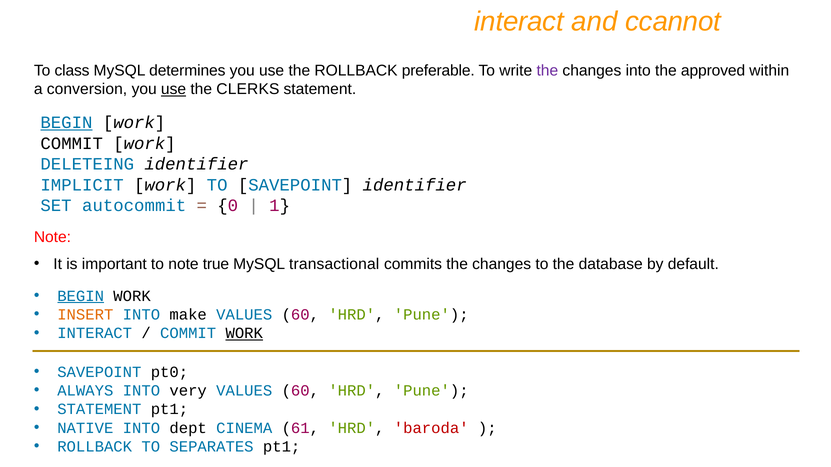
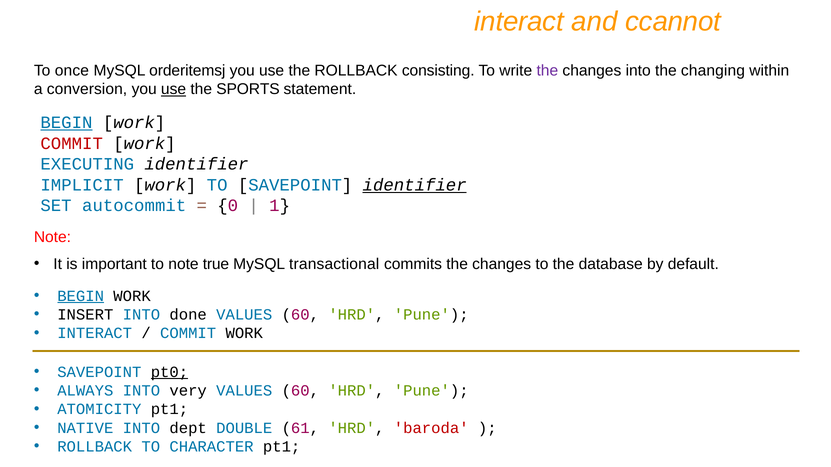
class: class -> once
determines: determines -> orderitemsj
preferable: preferable -> consisting
approved: approved -> changing
CLERKS: CLERKS -> SPORTS
COMMIT at (72, 144) colour: black -> red
DELETEING: DELETEING -> EXECUTING
identifier at (415, 185) underline: none -> present
INSERT colour: orange -> black
make: make -> done
WORK at (244, 334) underline: present -> none
pt0 underline: none -> present
STATEMENT at (99, 410): STATEMENT -> ATOMICITY
CINEMA: CINEMA -> DOUBLE
SEPARATES: SEPARATES -> CHARACTER
